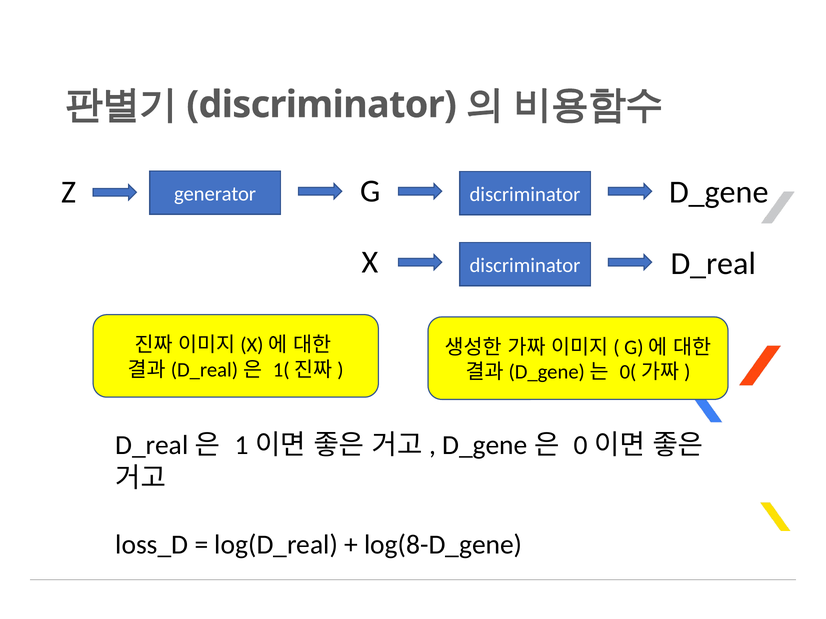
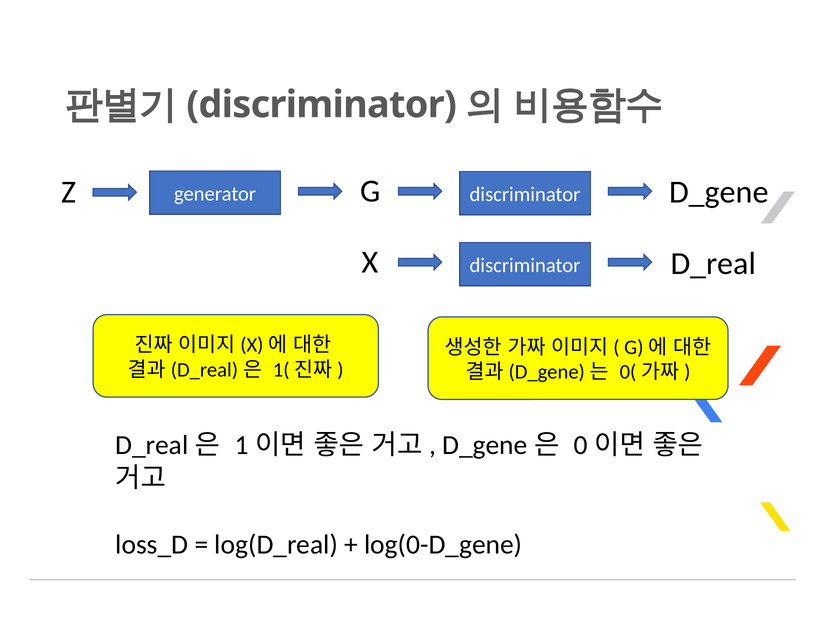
log(8-D_gene: log(8-D_gene -> log(0-D_gene
